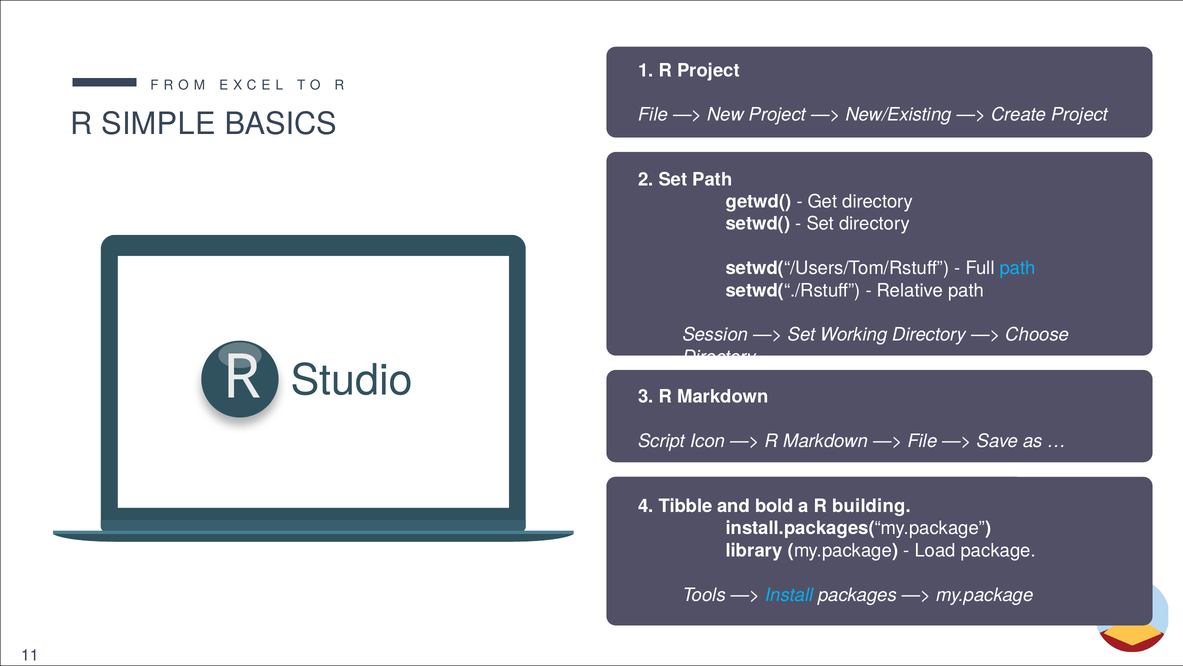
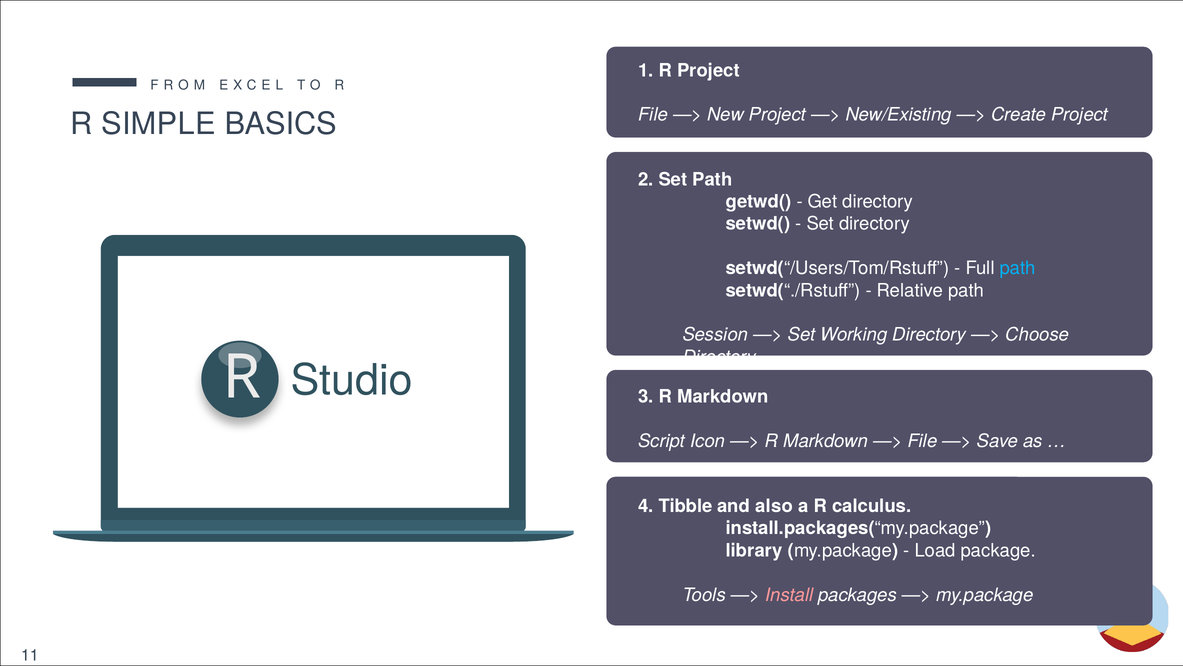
bold: bold -> also
building: building -> calculus
Install colour: light blue -> pink
